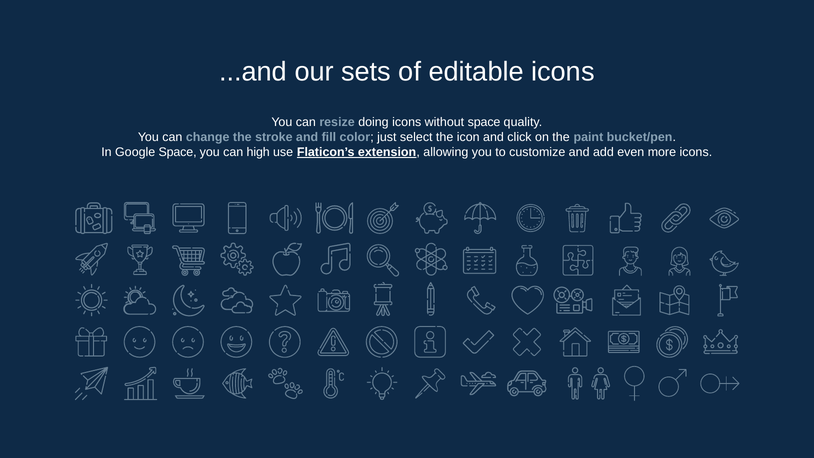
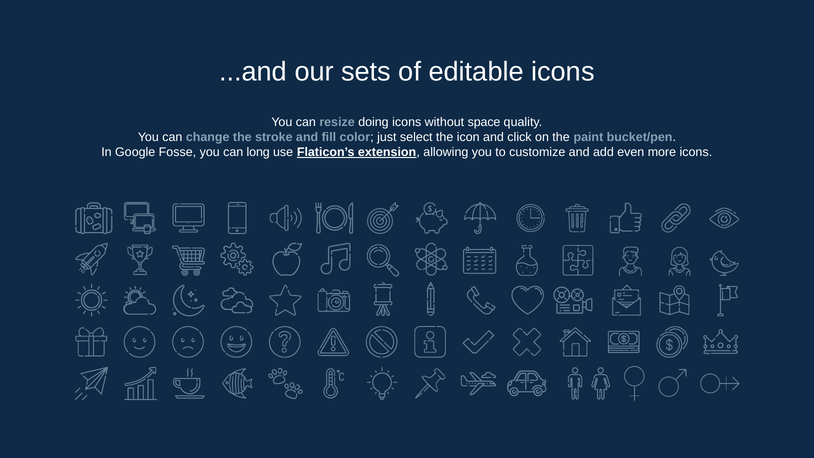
Google Space: Space -> Fosse
high: high -> long
